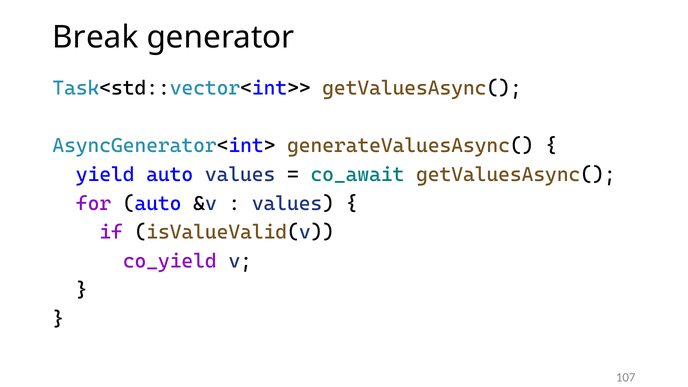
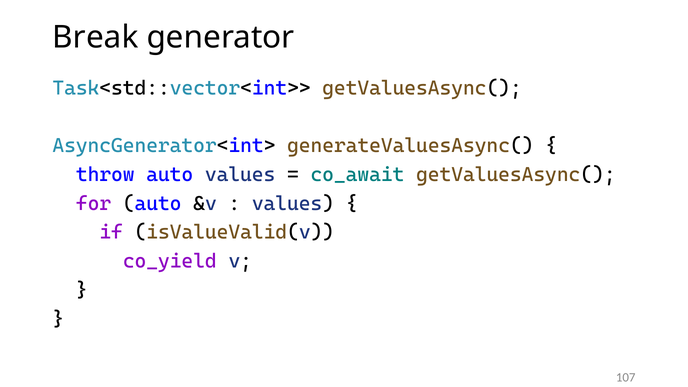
yield: yield -> throw
